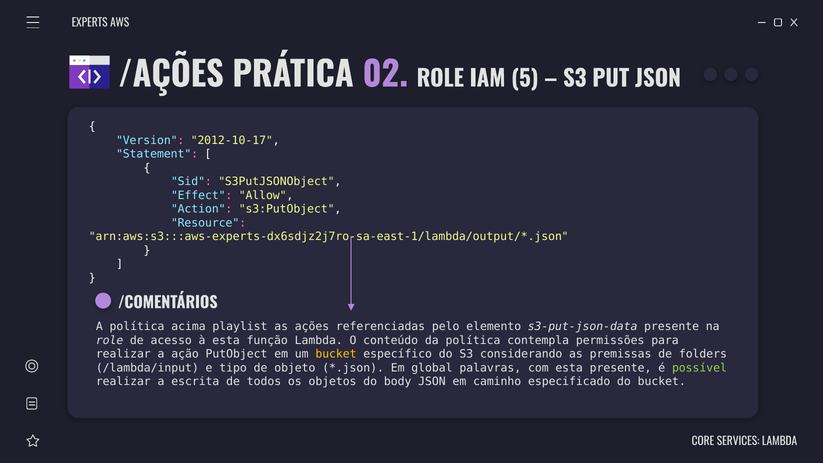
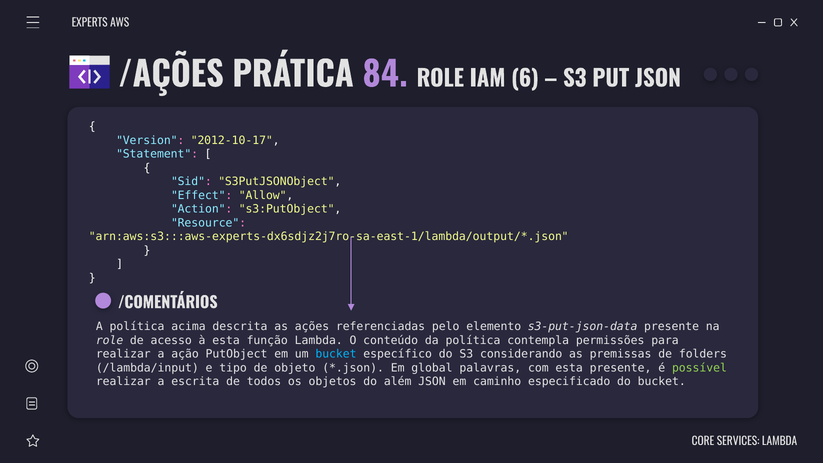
02: 02 -> 84
5: 5 -> 6
playlist: playlist -> descrita
bucket at (336, 354) colour: yellow -> light blue
body: body -> além
